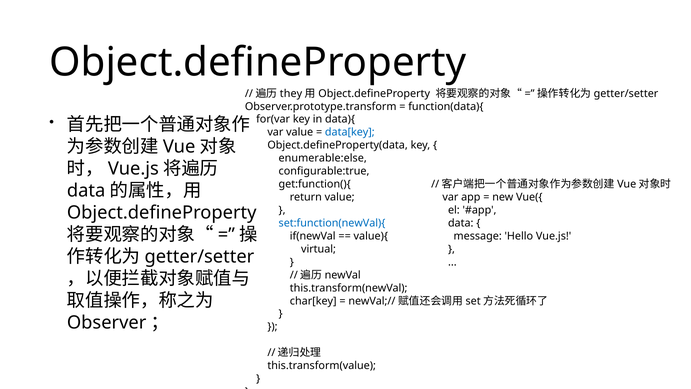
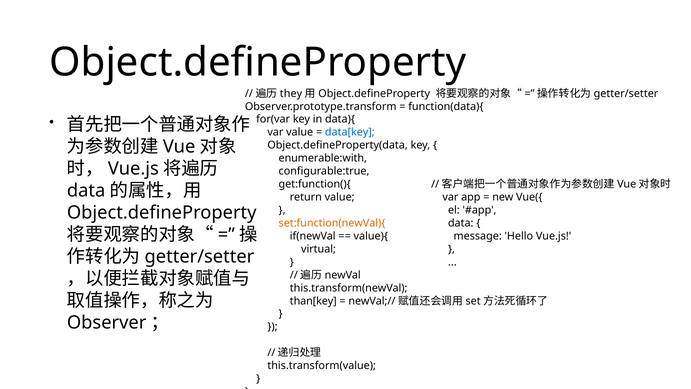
enumerable:else: enumerable:else -> enumerable:with
set:function(newVal){ colour: blue -> orange
char[key: char[key -> than[key
